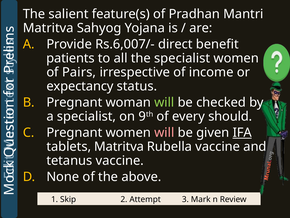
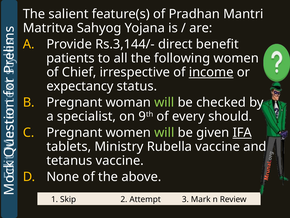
Rs.6,007/-: Rs.6,007/- -> Rs.3,144/-
the specialist: specialist -> following
Pairs: Pairs -> Chief
income underline: none -> present
will at (164, 132) colour: pink -> light green
tablets Matritva: Matritva -> Ministry
